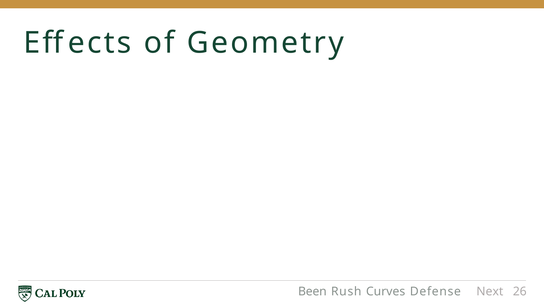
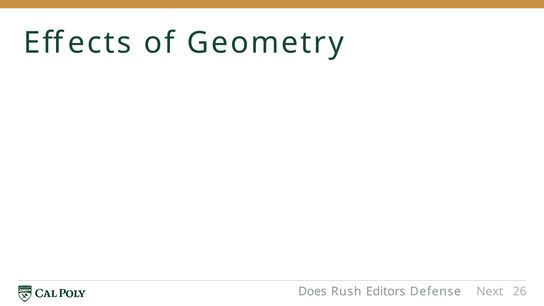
Been: Been -> Does
Curves: Curves -> Editors
